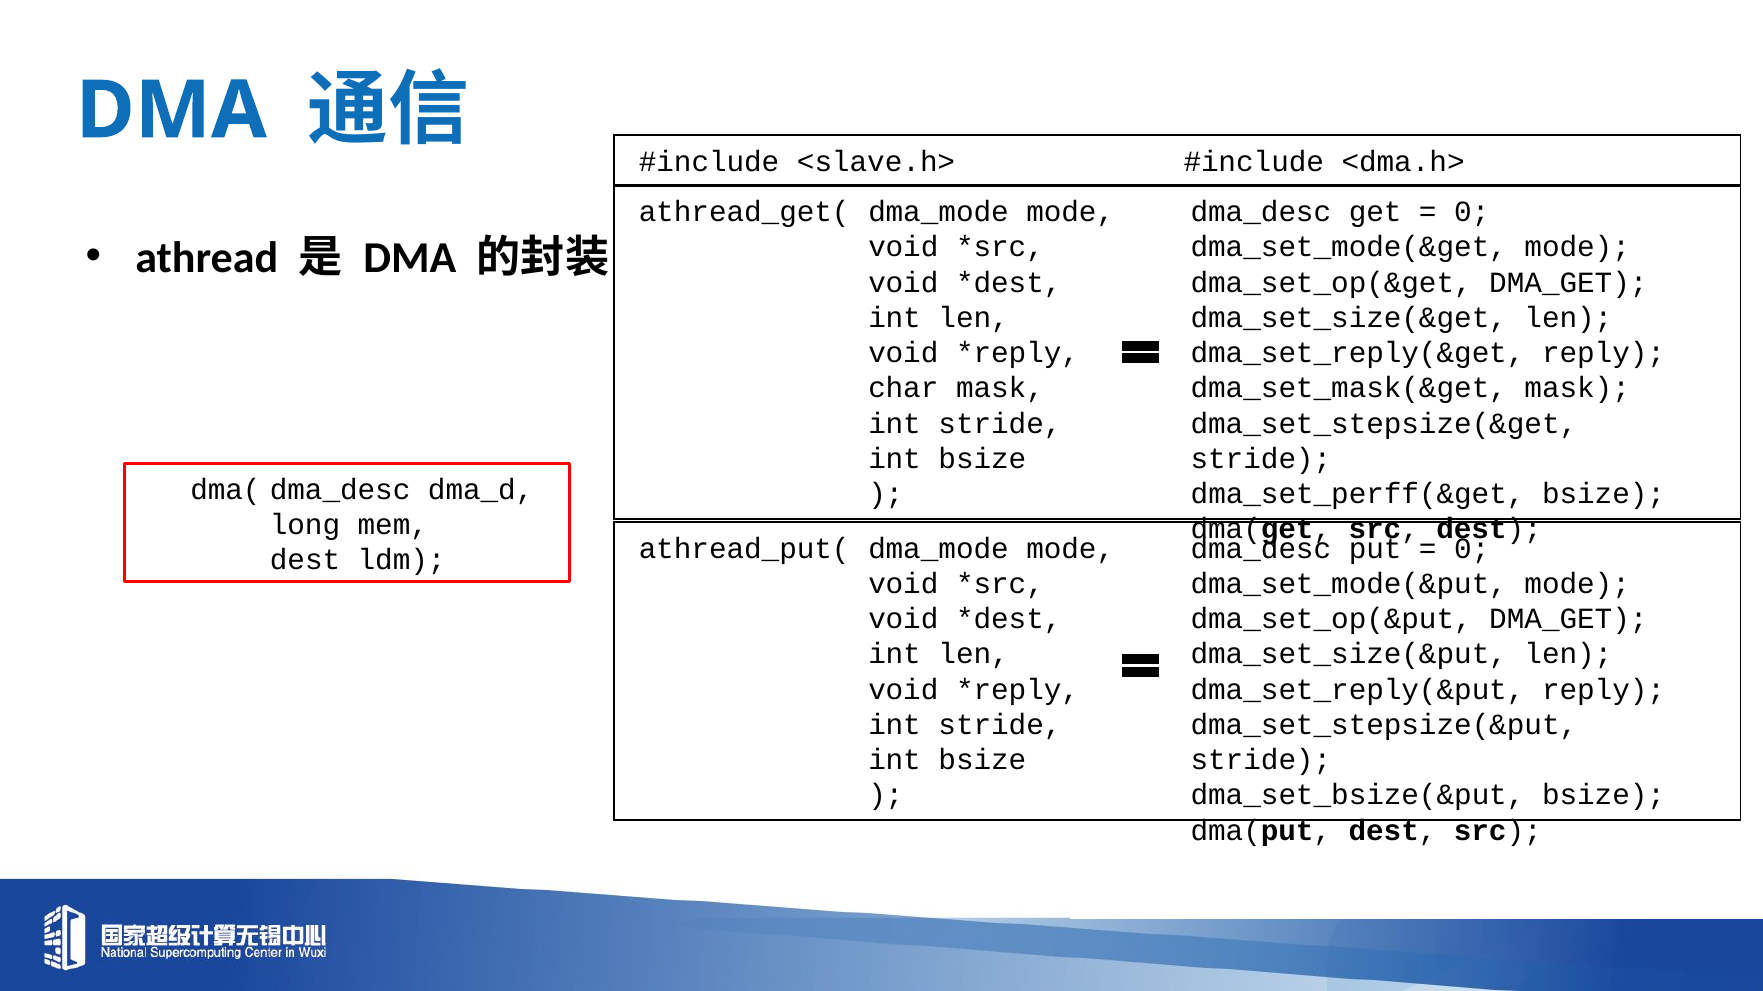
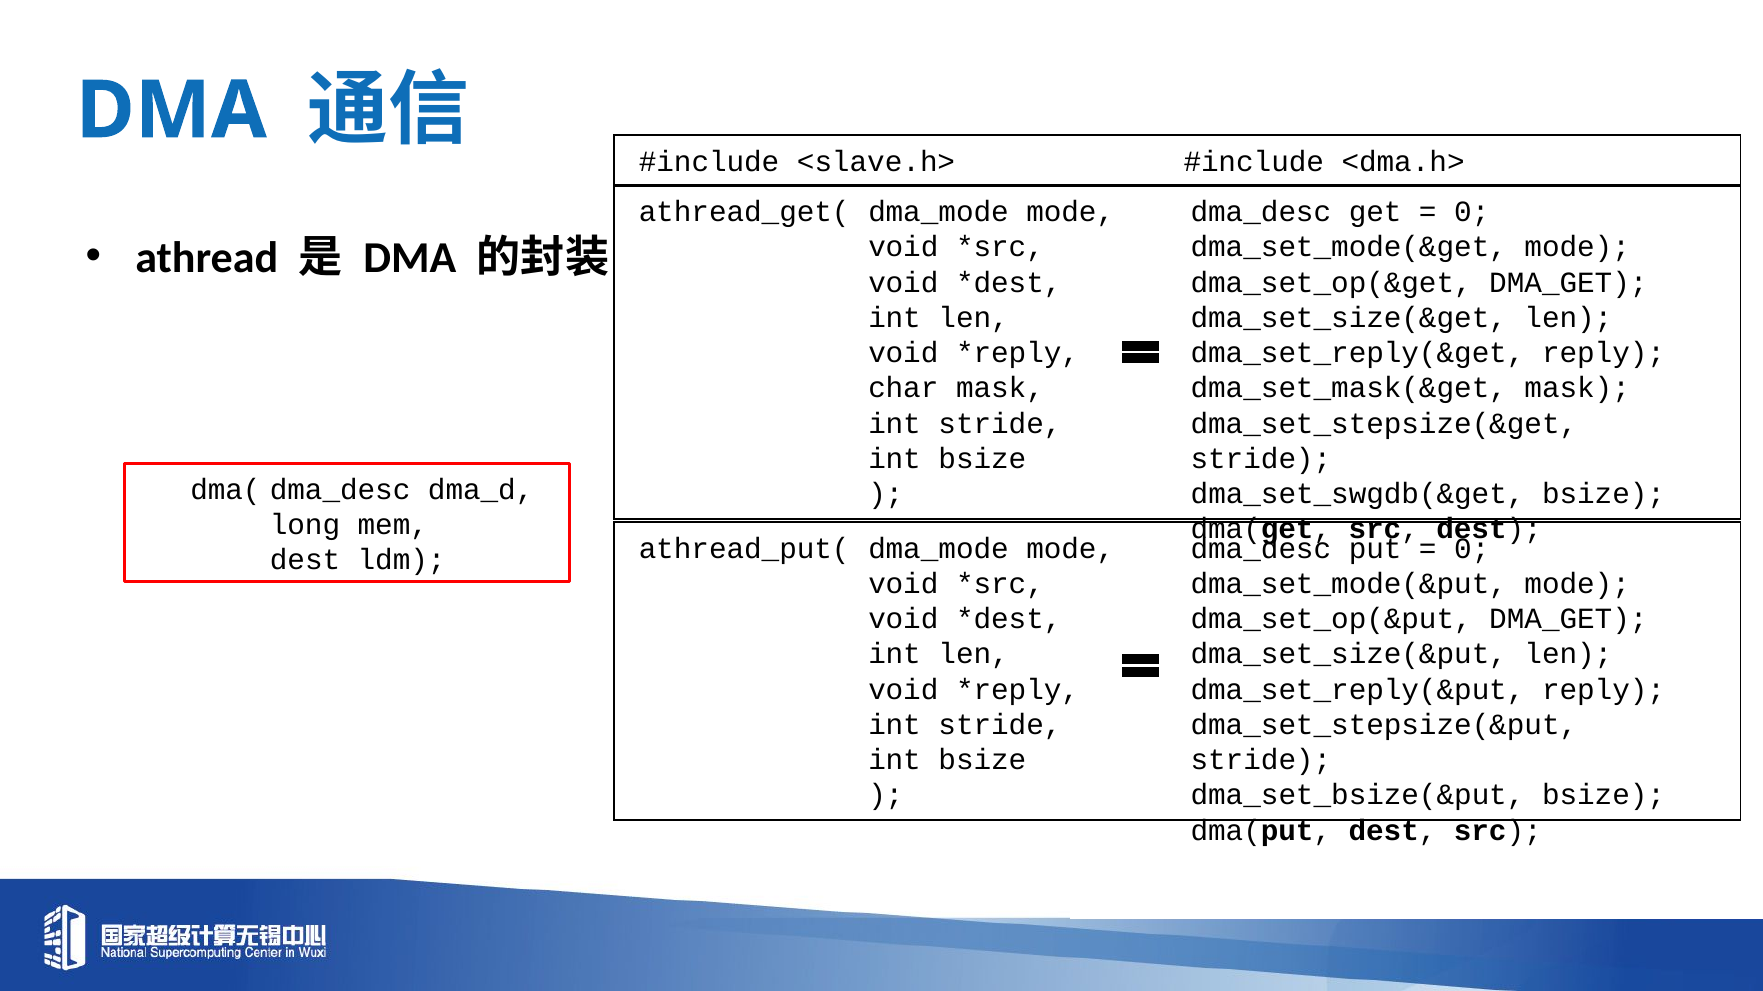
dma_set_perff(&get: dma_set_perff(&get -> dma_set_swgdb(&get
